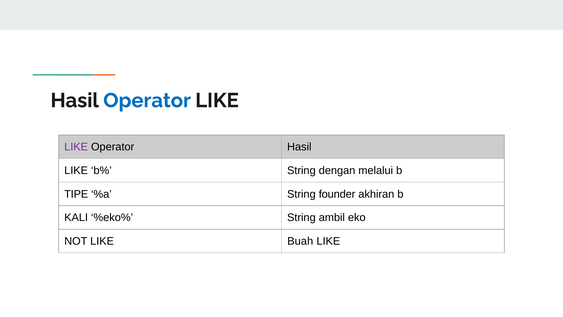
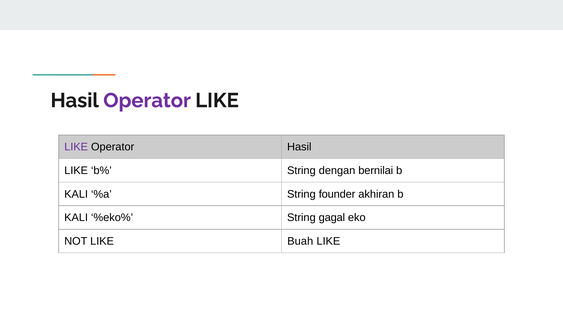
Operator at (147, 100) colour: blue -> purple
melalui: melalui -> bernilai
TIPE at (76, 194): TIPE -> KALI
ambil: ambil -> gagal
